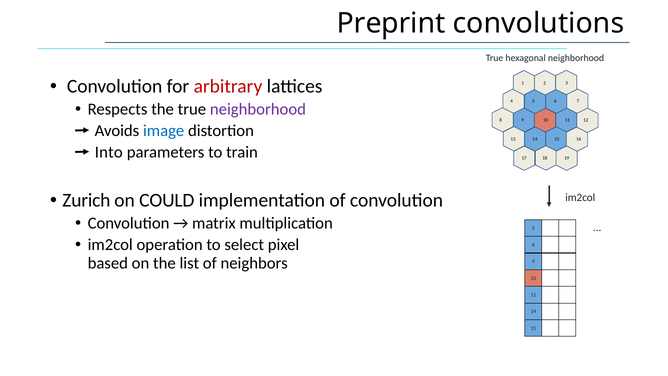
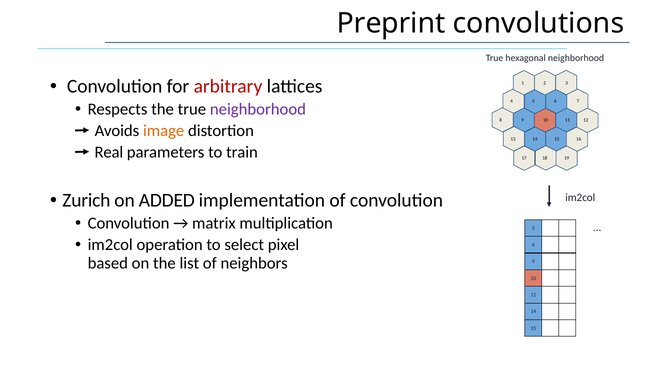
image colour: blue -> orange
Into: Into -> Real
COULD: COULD -> ADDED
